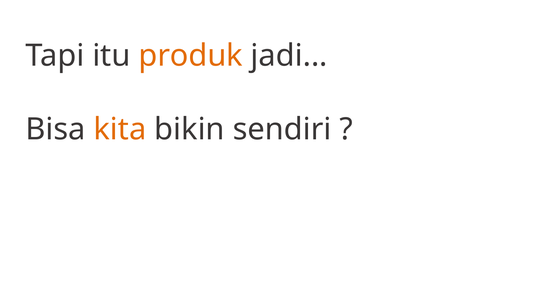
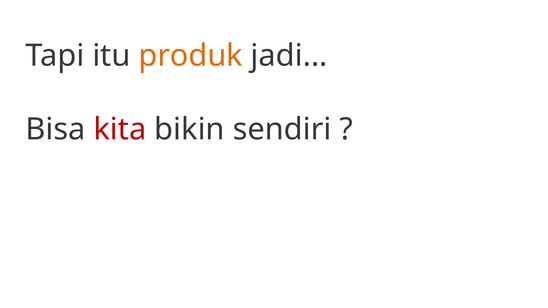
kita colour: orange -> red
